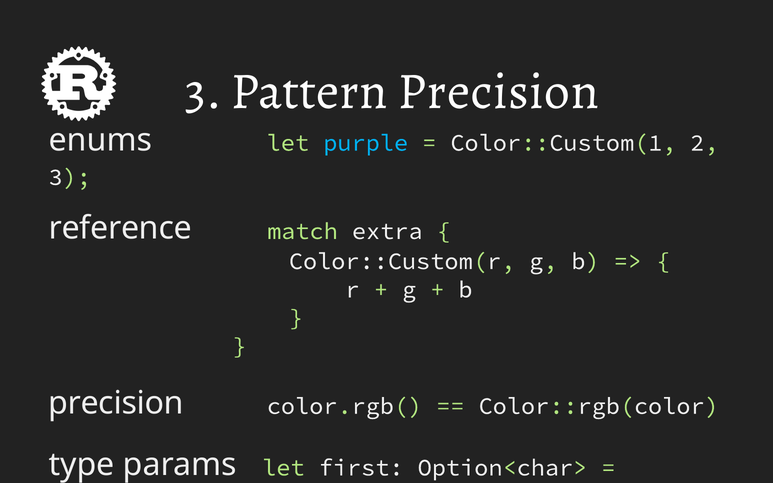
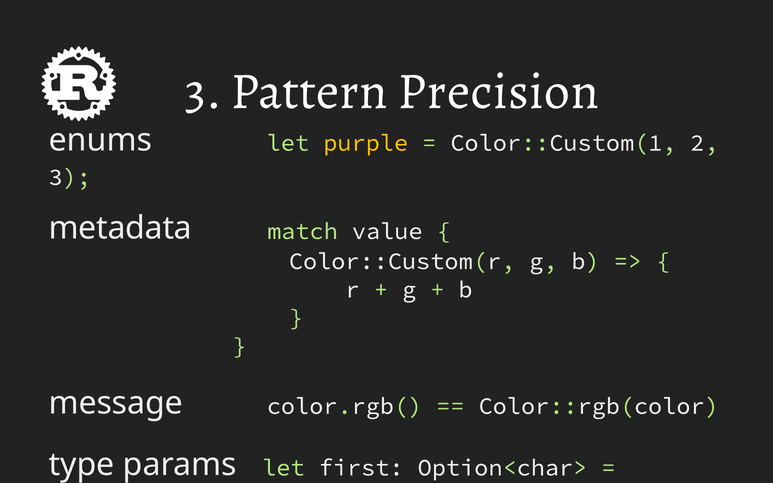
purple colour: light blue -> yellow
reference: reference -> metadata
extra: extra -> value
precision at (116, 403): precision -> message
